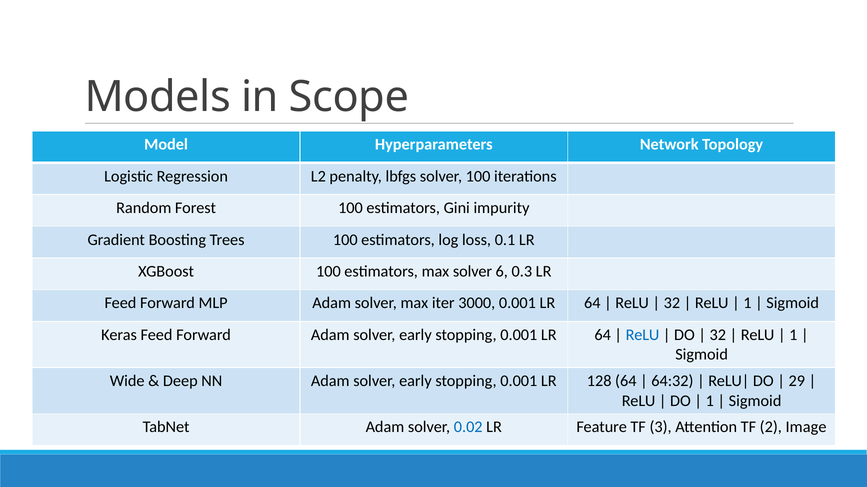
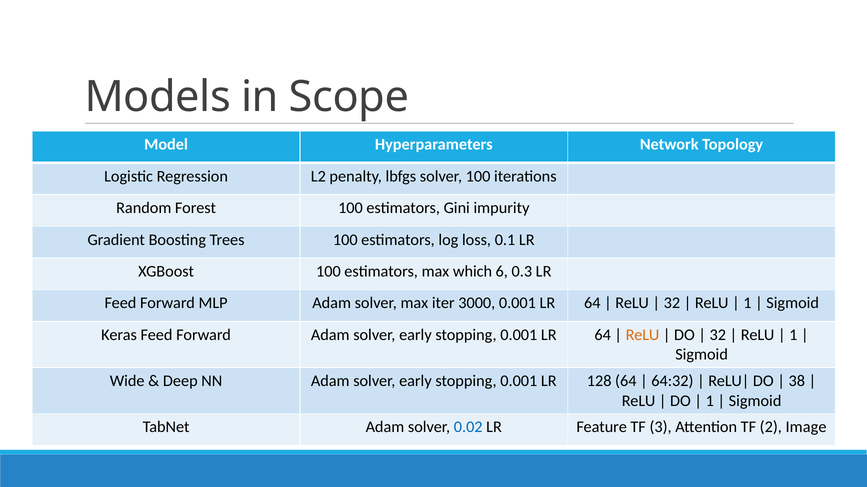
max solver: solver -> which
ReLU at (643, 335) colour: blue -> orange
29: 29 -> 38
